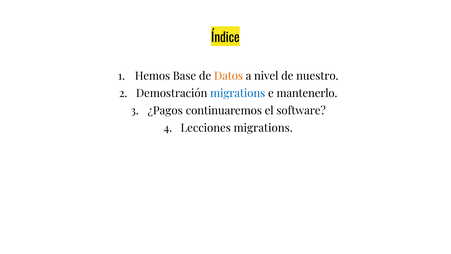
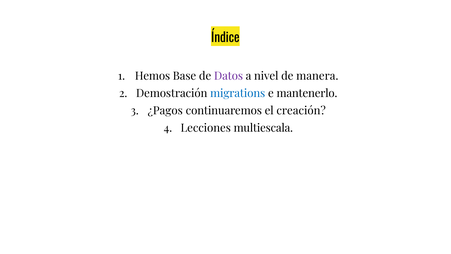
Datos colour: orange -> purple
nuestro: nuestro -> manera
software: software -> creación
Lecciones migrations: migrations -> multiescala
